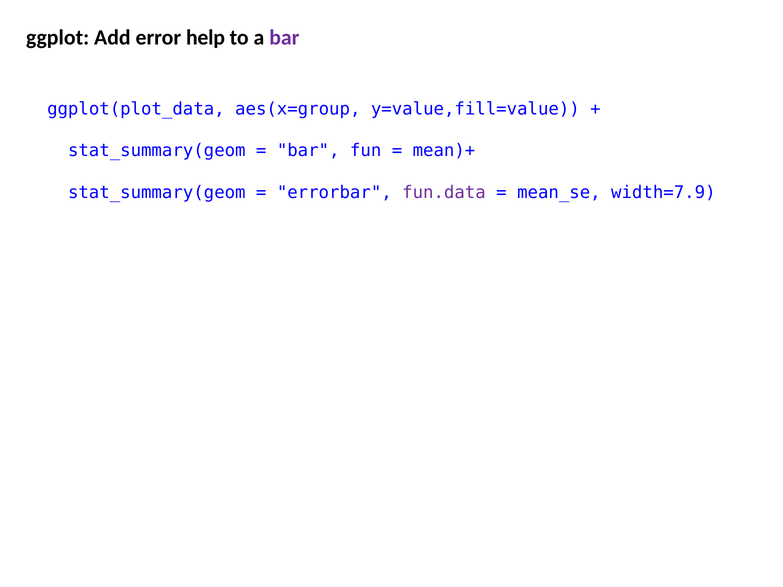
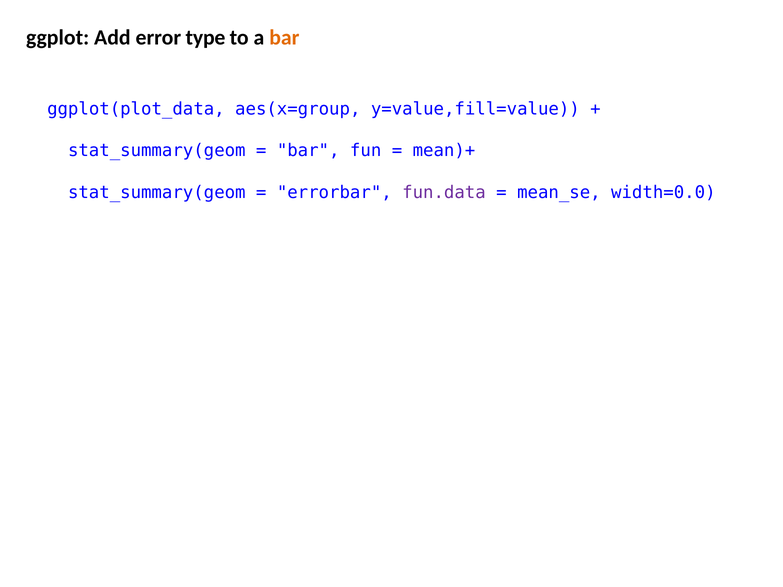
help: help -> type
bar at (284, 38) colour: purple -> orange
width=7.9: width=7.9 -> width=0.0
